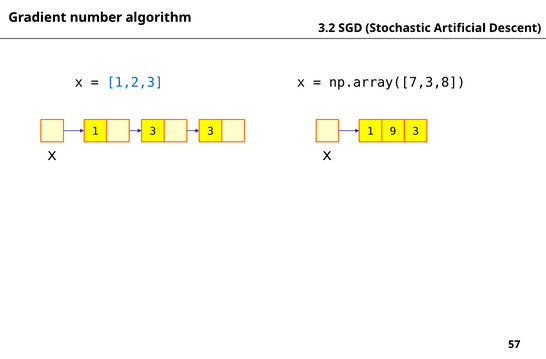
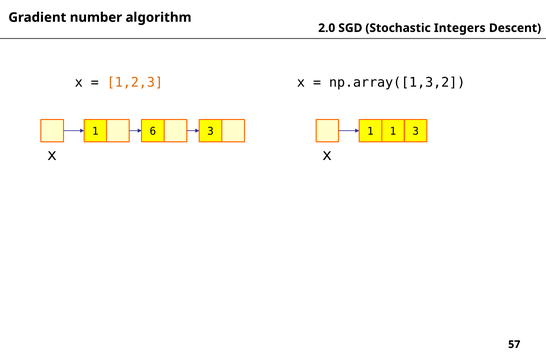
3.2: 3.2 -> 2.0
Artificial: Artificial -> Integers
1,2,3 colour: blue -> orange
np.array([7,3,8: np.array([7,3,8 -> np.array([1,3,2
1 3: 3 -> 6
1 9: 9 -> 1
